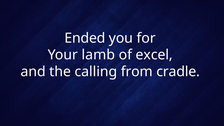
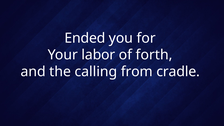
lamb: lamb -> labor
excel: excel -> forth
